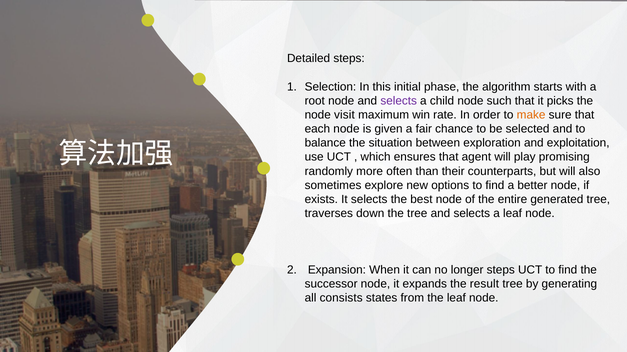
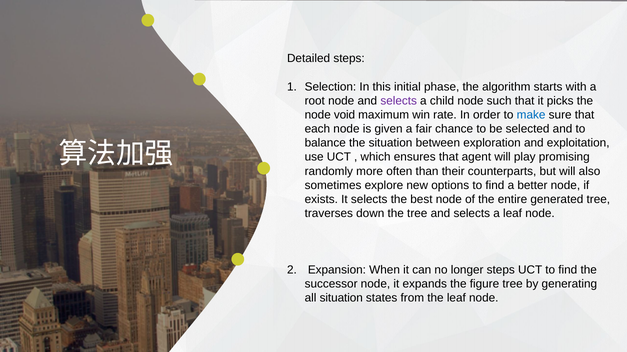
visit: visit -> void
make colour: orange -> blue
result: result -> ﬁgure
all consists: consists -> situation
